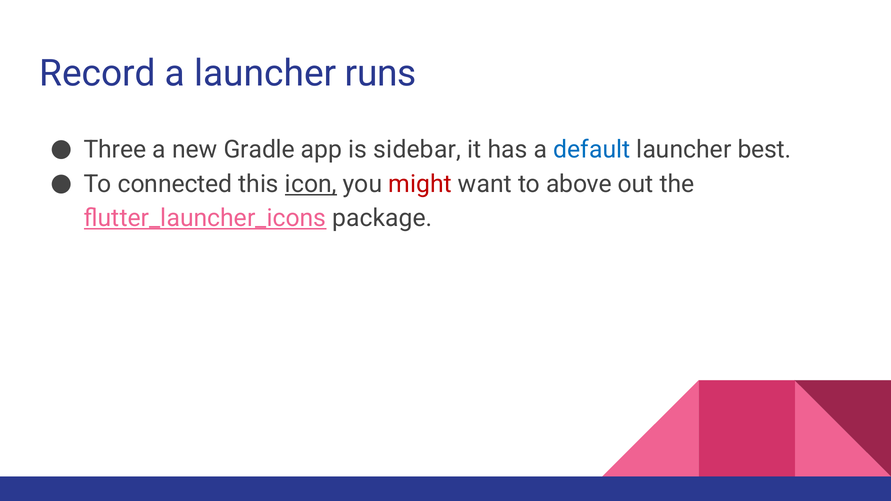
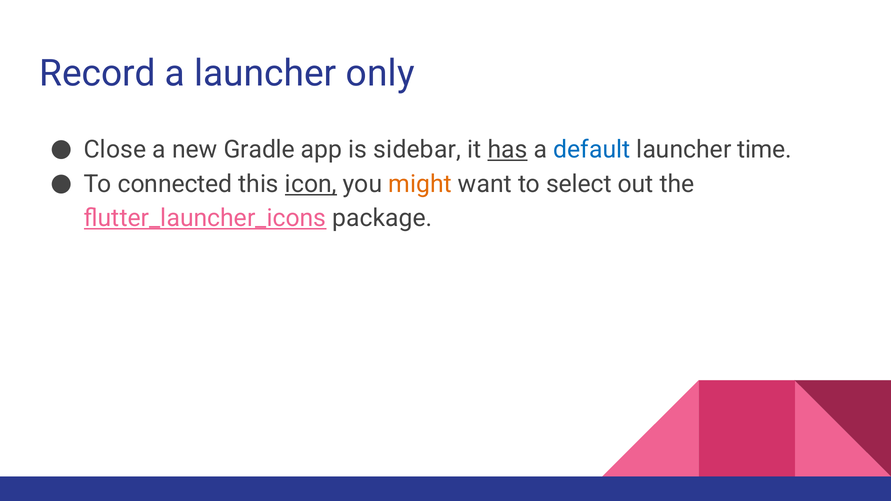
runs: runs -> only
Three: Three -> Close
has underline: none -> present
best: best -> time
might colour: red -> orange
above: above -> select
